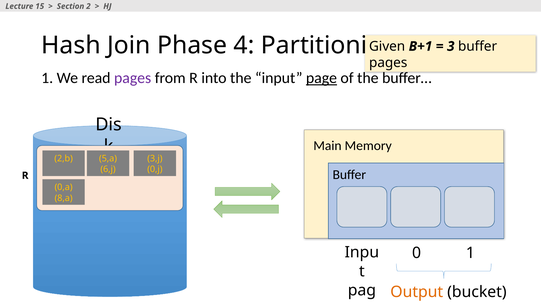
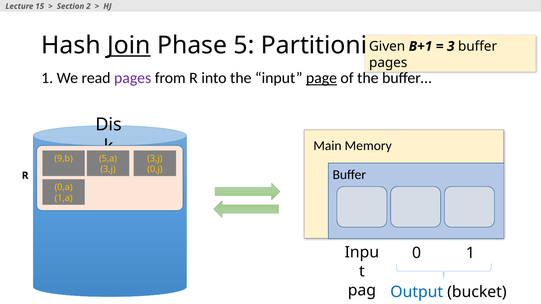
Join underline: none -> present
4: 4 -> 5
2,b: 2,b -> 9,b
6,j at (108, 169): 6,j -> 3,j
8,a: 8,a -> 1,a
Output colour: orange -> blue
